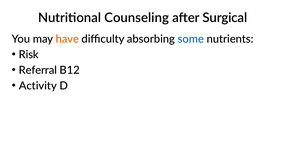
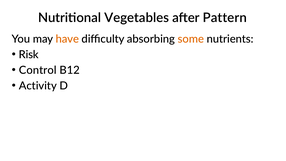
Counseling: Counseling -> Vegetables
Surgical: Surgical -> Pattern
some colour: blue -> orange
Referral: Referral -> Control
